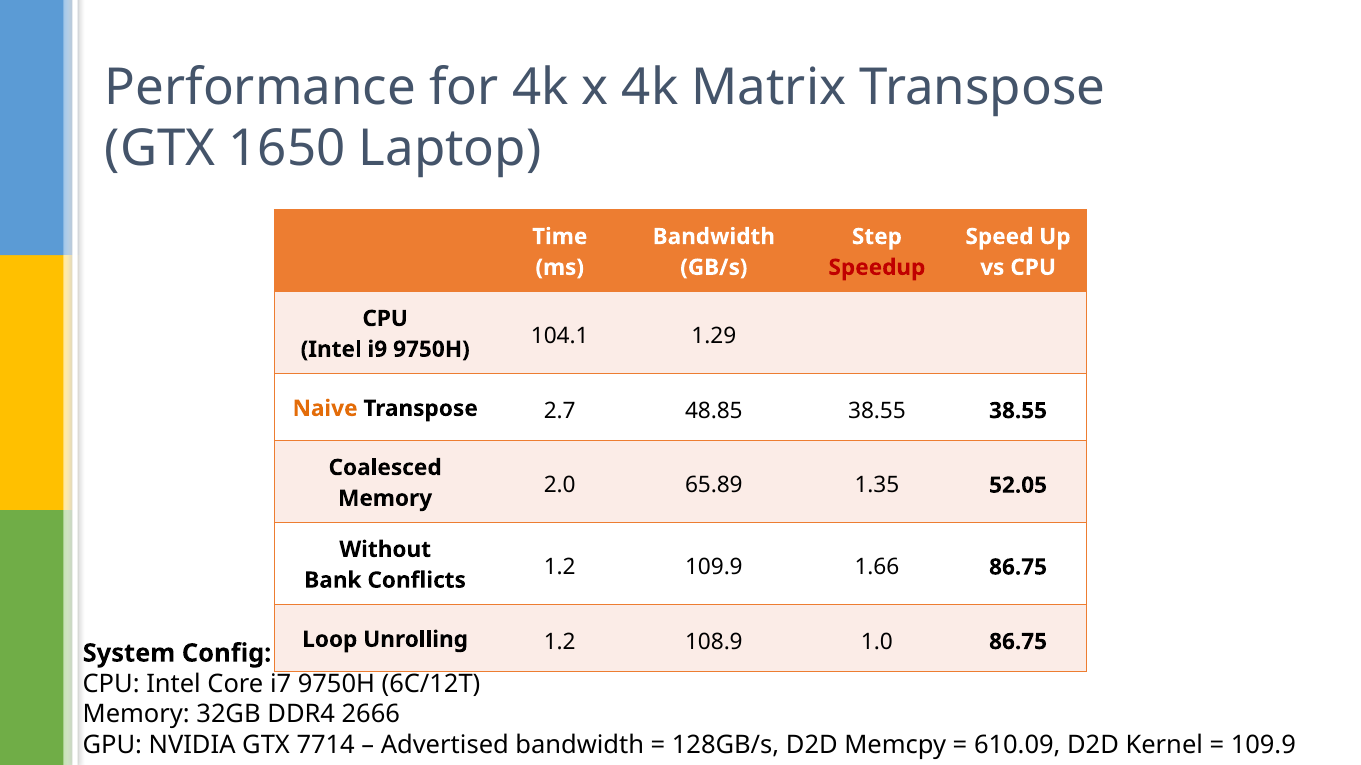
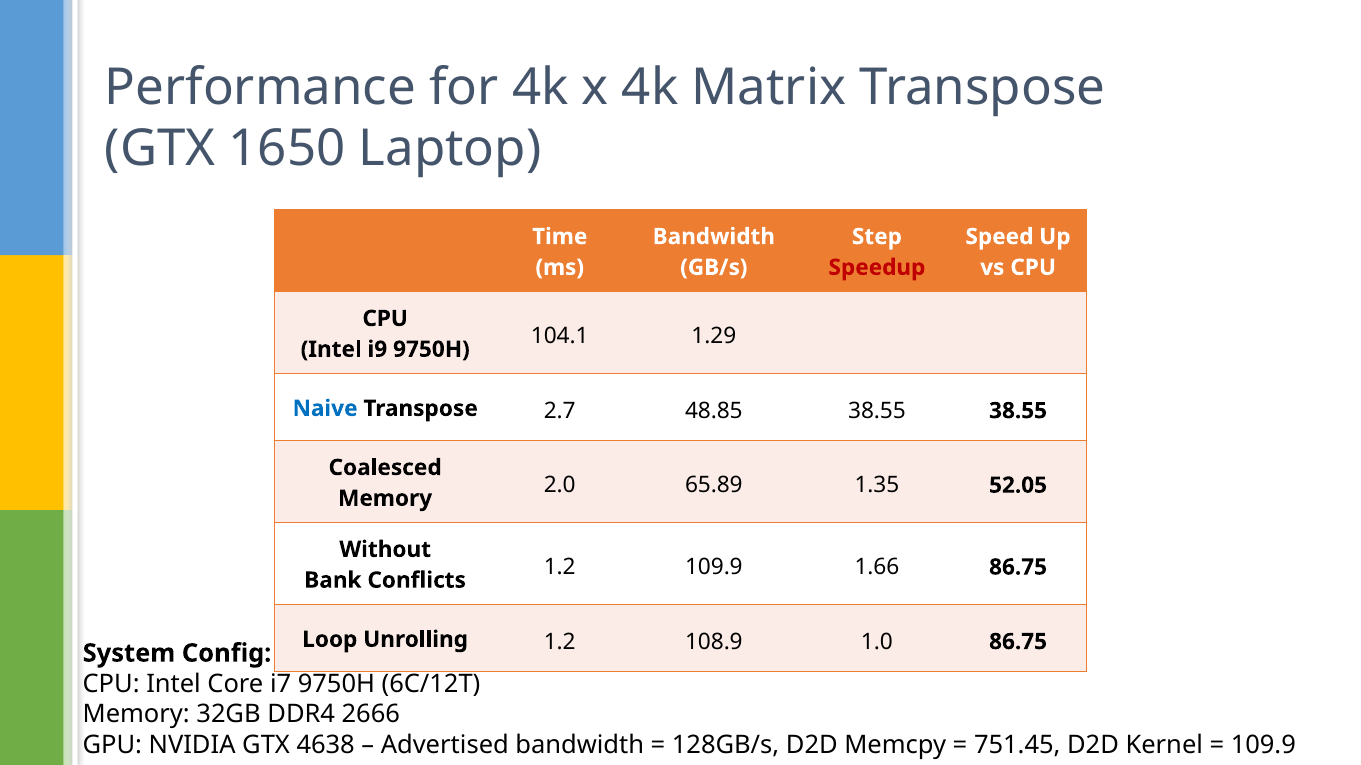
Naive colour: orange -> blue
7714: 7714 -> 4638
610.09: 610.09 -> 751.45
